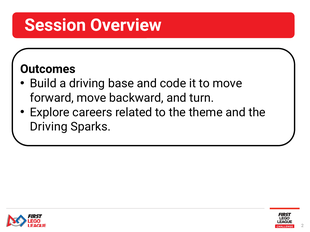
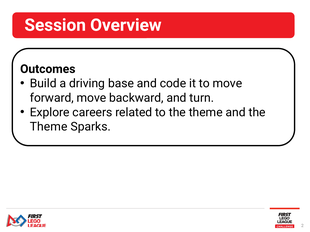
Driving at (49, 127): Driving -> Theme
